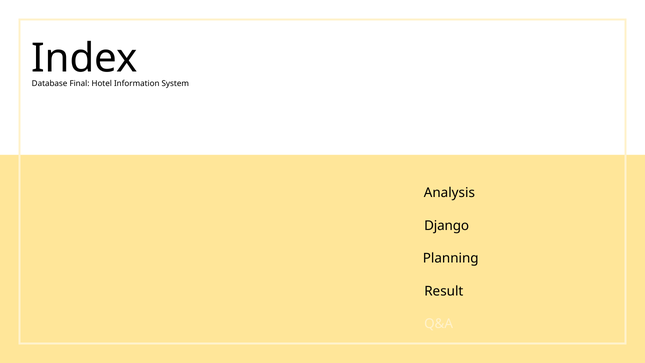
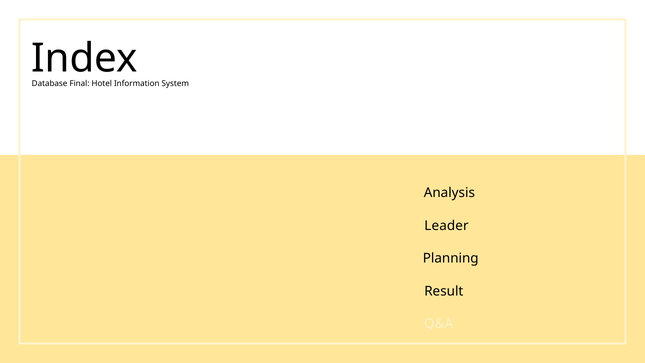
Django: Django -> Leader
